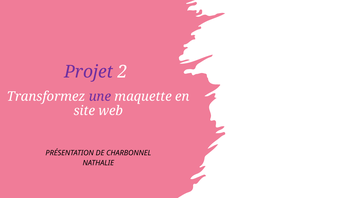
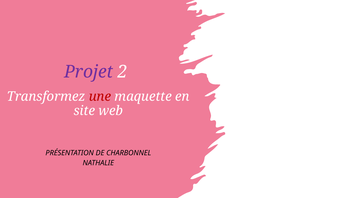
une colour: purple -> red
